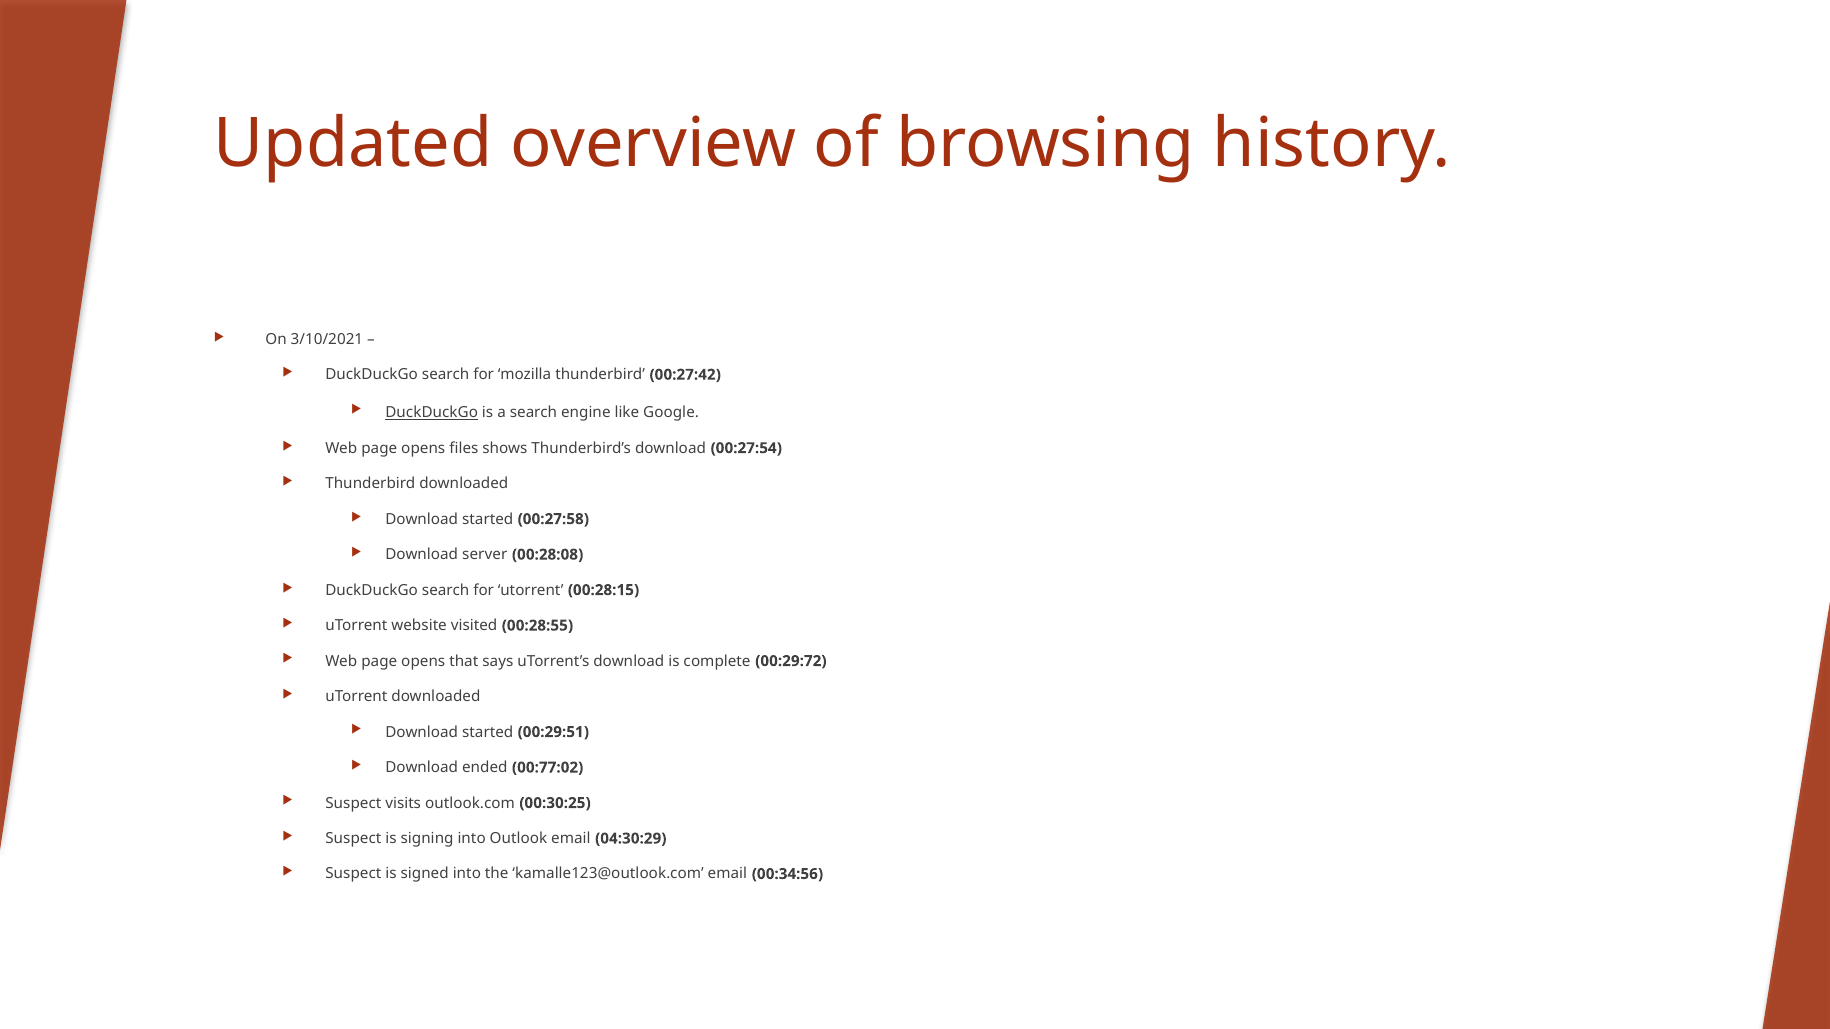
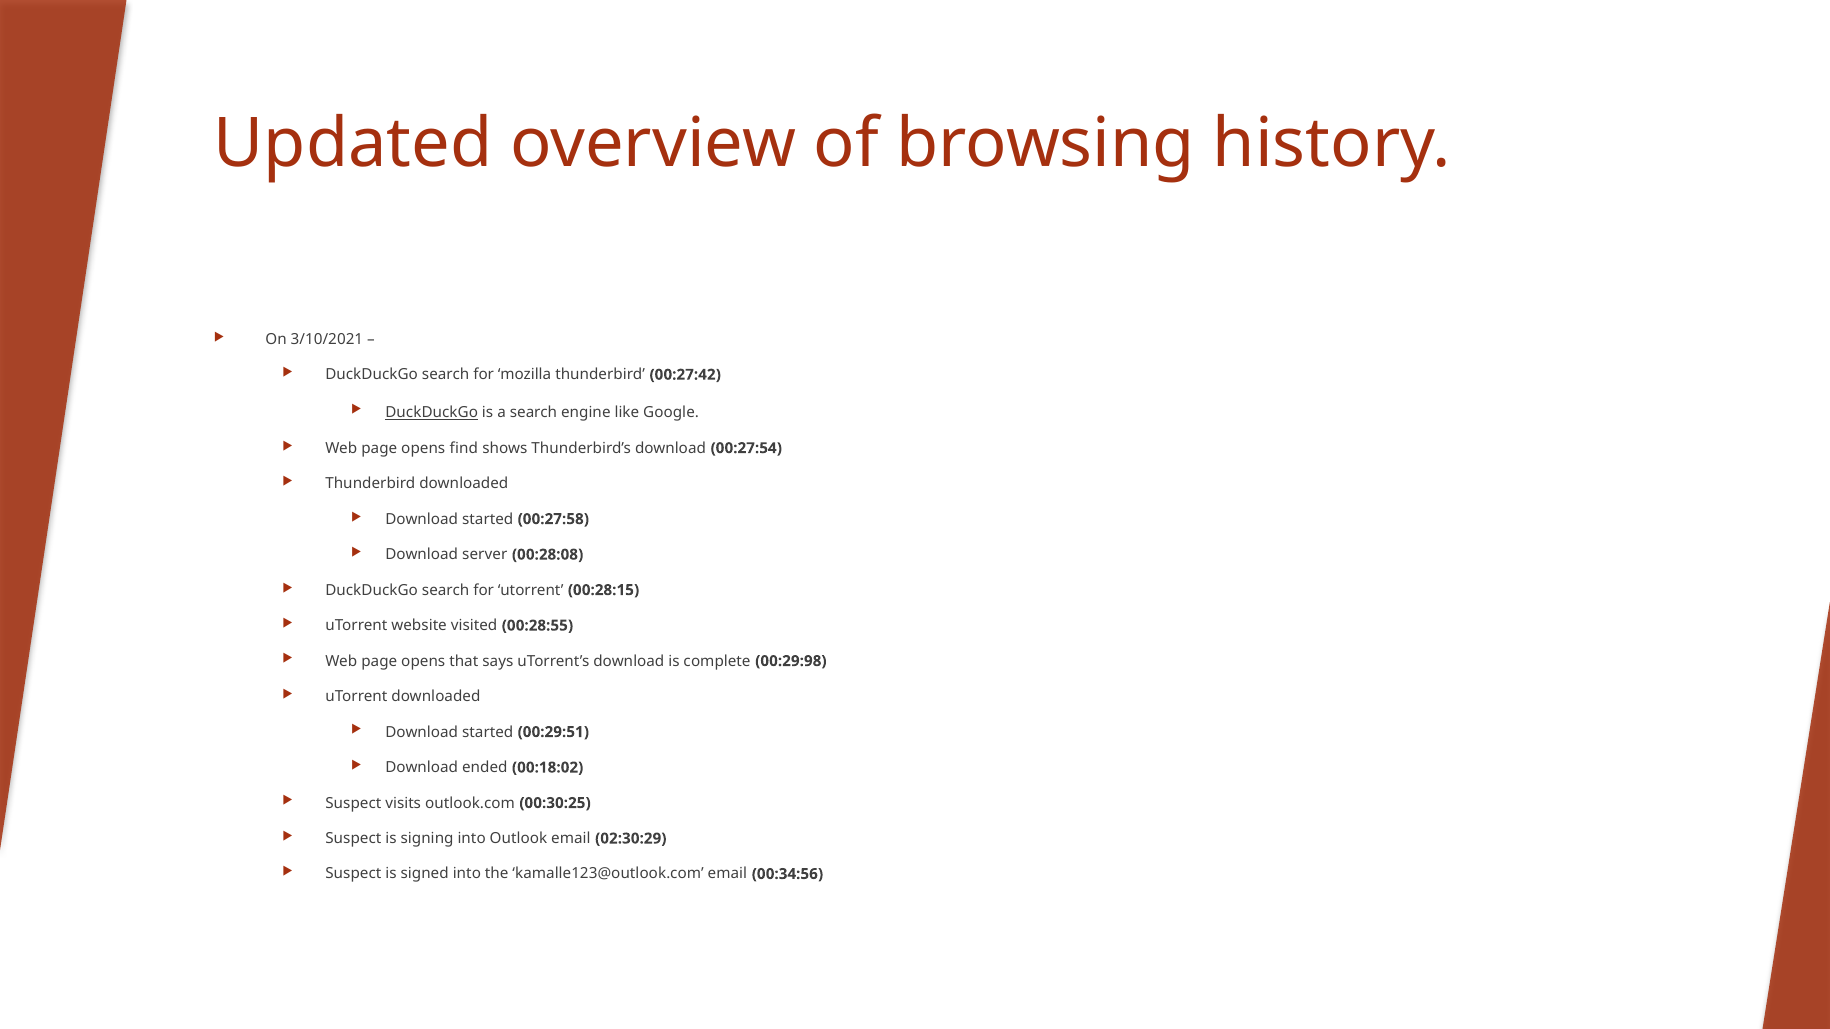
files: files -> find
00:29:72: 00:29:72 -> 00:29:98
00:77:02: 00:77:02 -> 00:18:02
04:30:29: 04:30:29 -> 02:30:29
